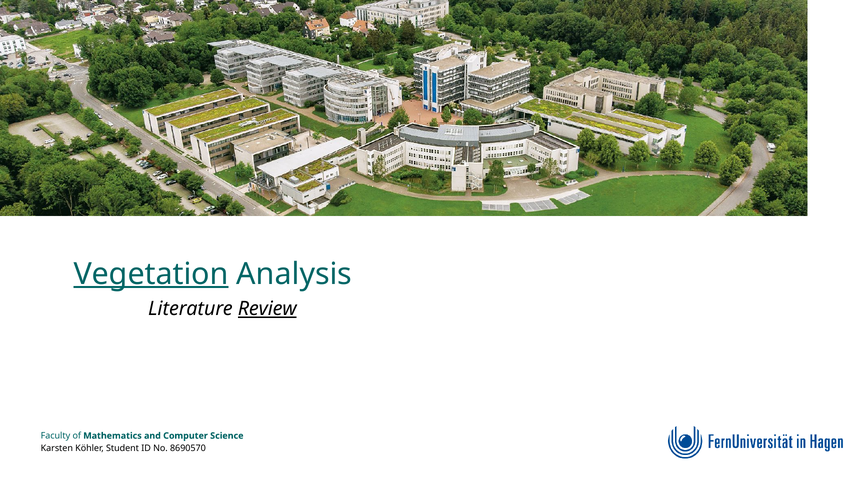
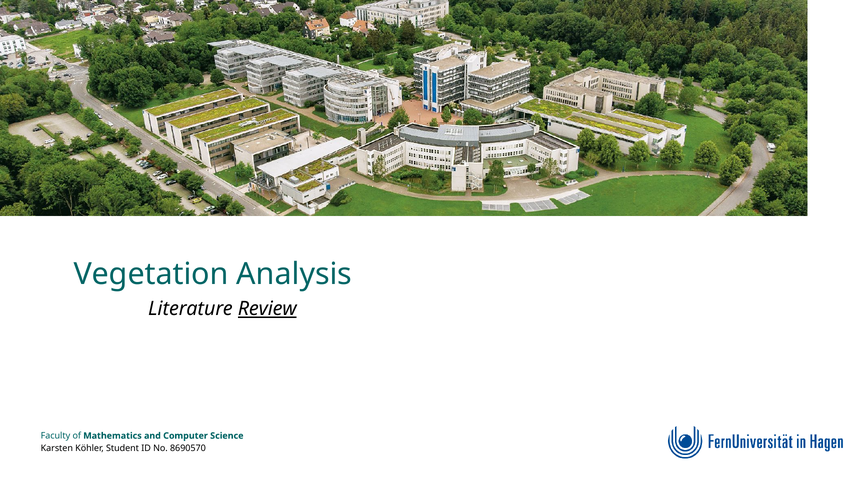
Vegetation underline: present -> none
